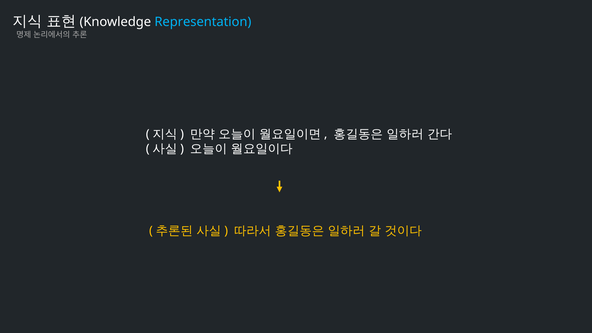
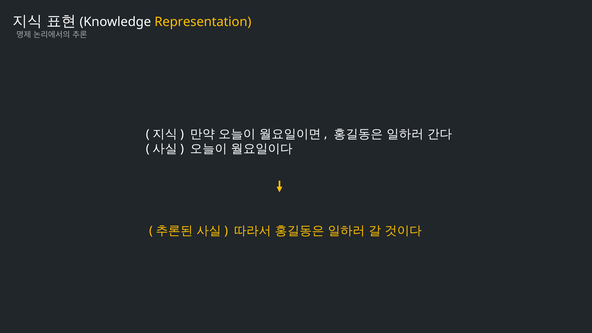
Representation colour: light blue -> yellow
